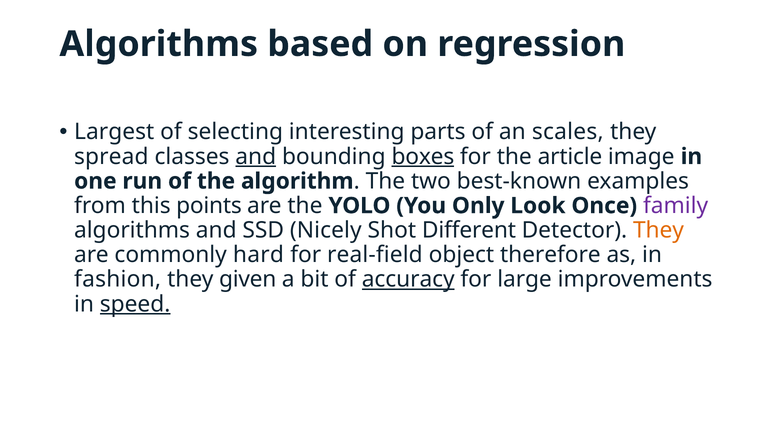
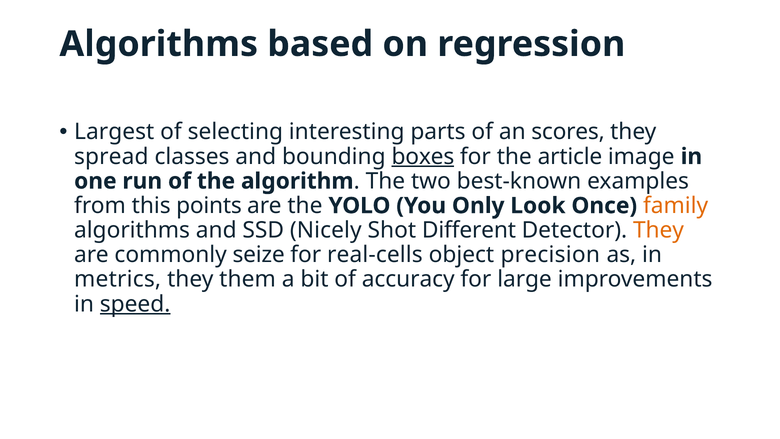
scales: scales -> scores
and at (256, 156) underline: present -> none
family colour: purple -> orange
hard: hard -> seize
real-field: real-field -> real-cells
therefore: therefore -> precision
fashion: fashion -> metrics
given: given -> them
accuracy underline: present -> none
